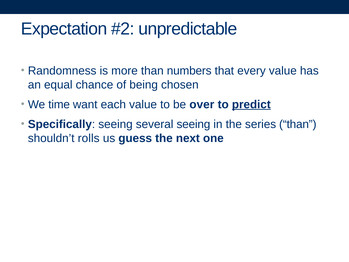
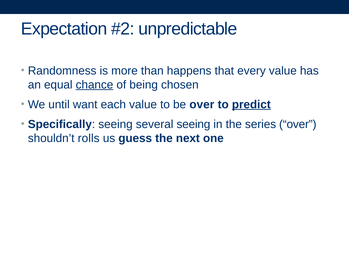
numbers: numbers -> happens
chance underline: none -> present
time: time -> until
series than: than -> over
